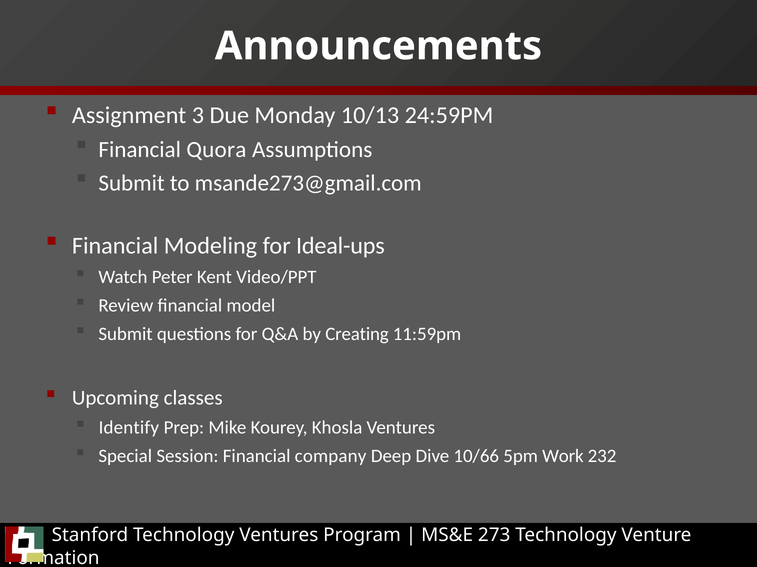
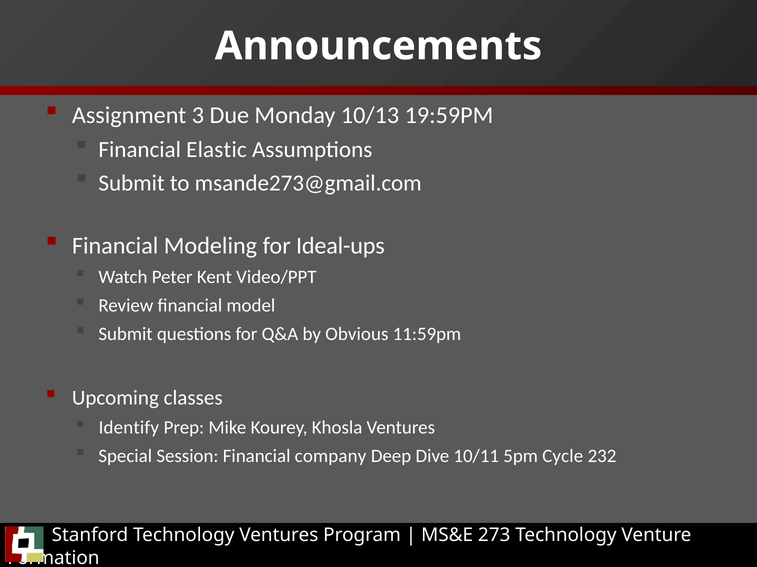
24:59PM: 24:59PM -> 19:59PM
Quora: Quora -> Elastic
Creating: Creating -> Obvious
10/66: 10/66 -> 10/11
Work: Work -> Cycle
